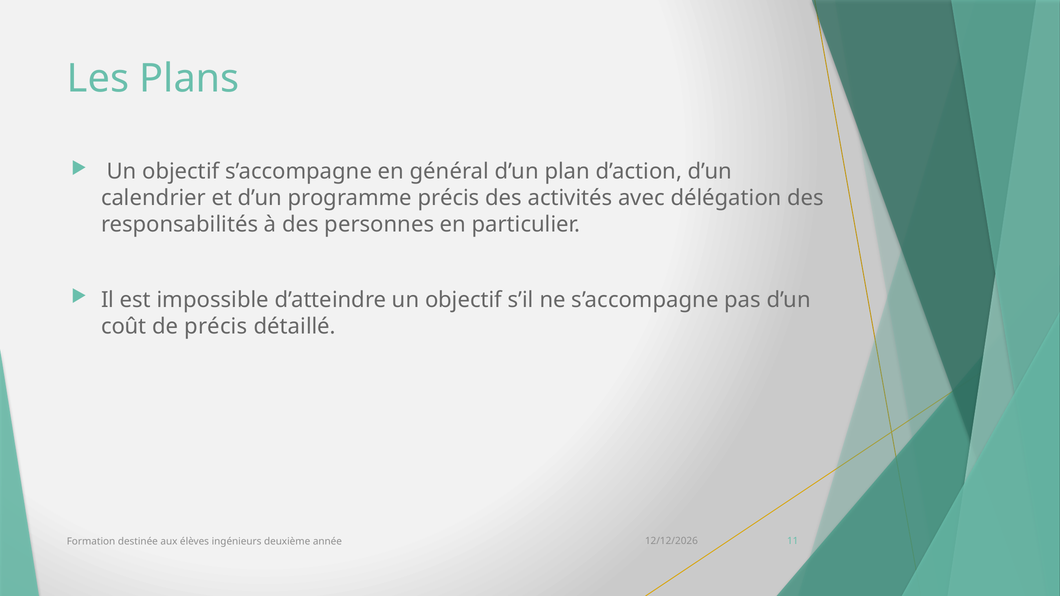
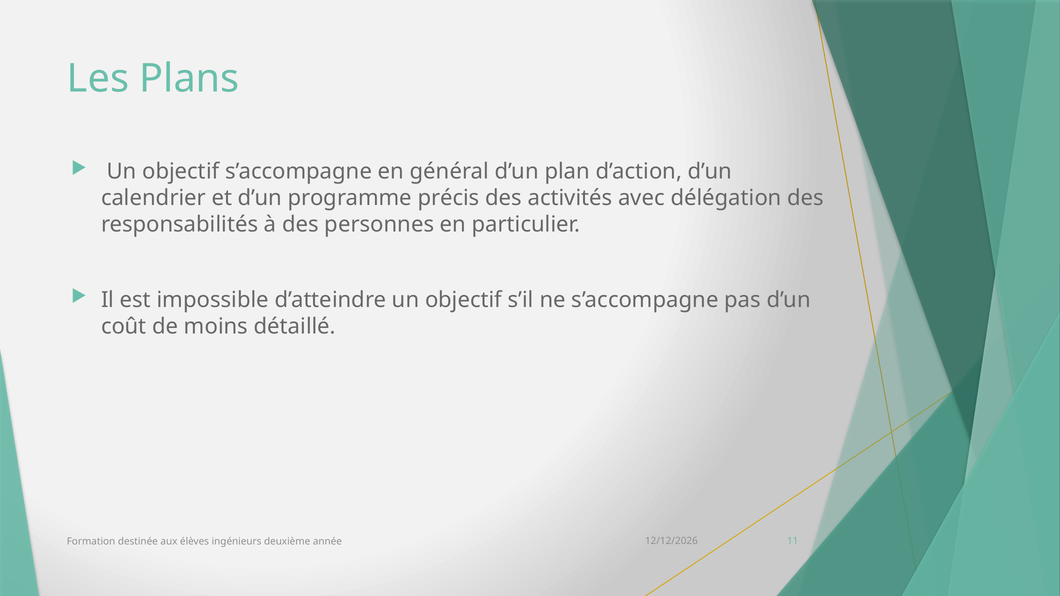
de précis: précis -> moins
